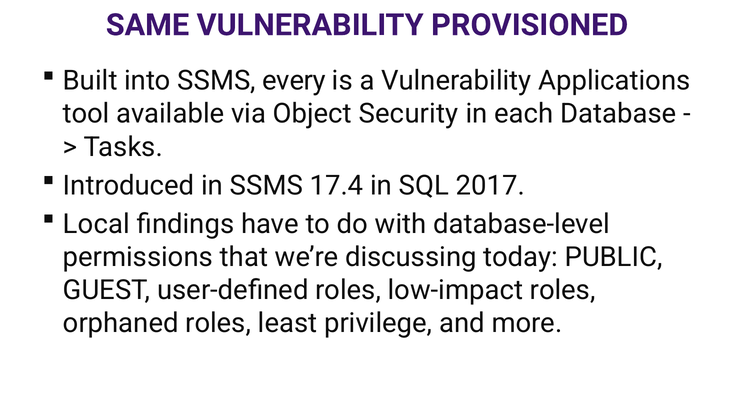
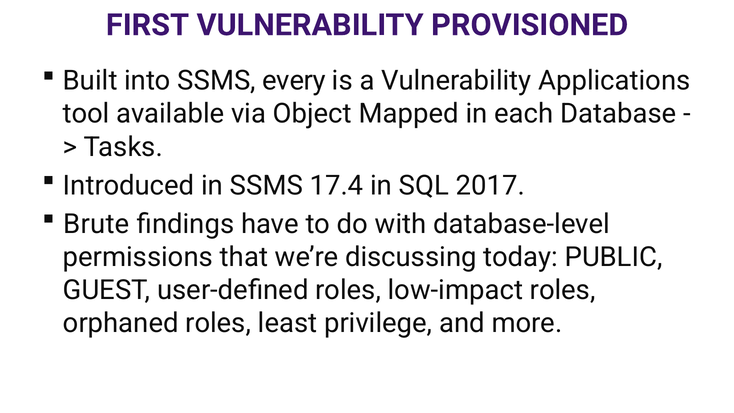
SAME: SAME -> FIRST
Security: Security -> Mapped
Local: Local -> Brute
